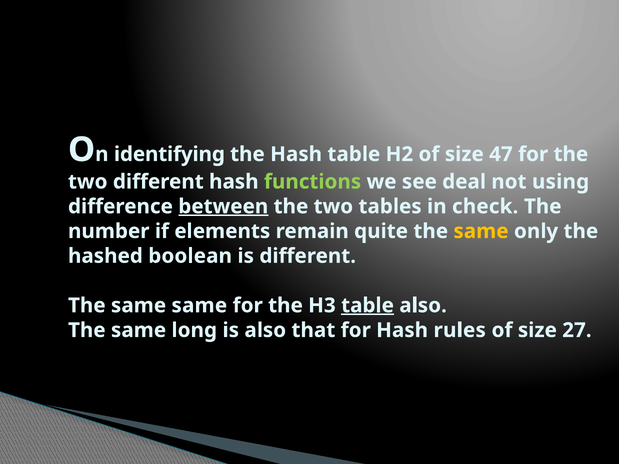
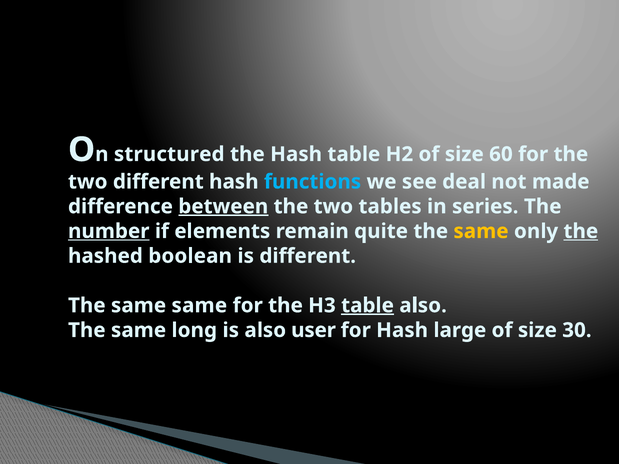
identifying: identifying -> structured
47: 47 -> 60
functions colour: light green -> light blue
using: using -> made
check: check -> series
number underline: none -> present
the at (581, 231) underline: none -> present
that: that -> user
rules: rules -> large
27: 27 -> 30
